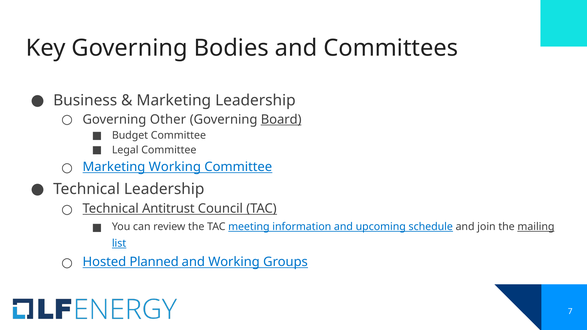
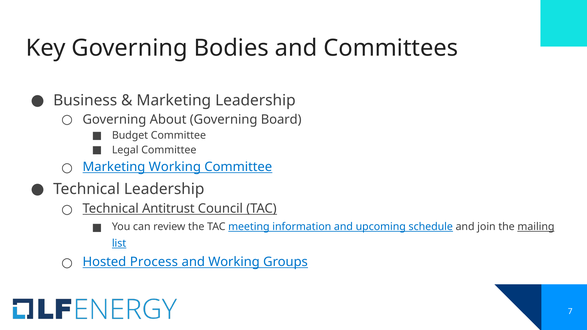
Other: Other -> About
Board underline: present -> none
Planned: Planned -> Process
